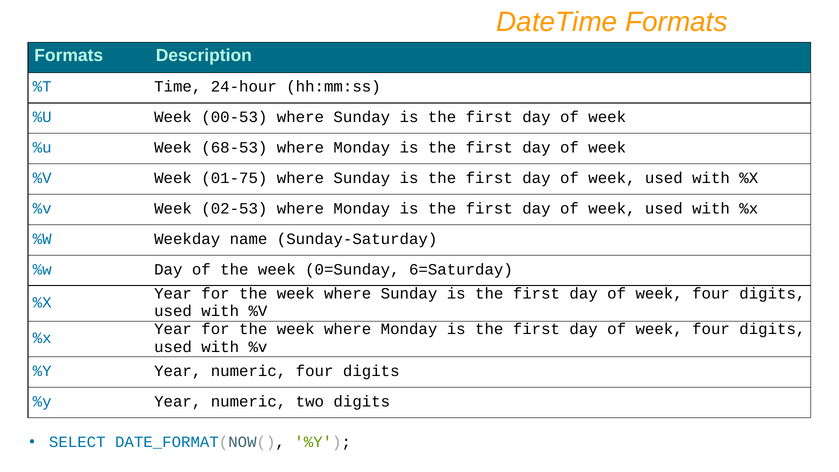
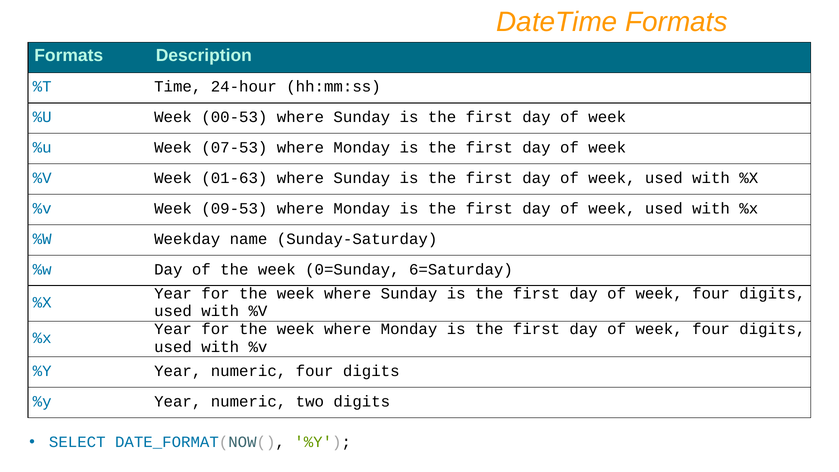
68-53: 68-53 -> 07-53
01-75: 01-75 -> 01-63
02-53: 02-53 -> 09-53
